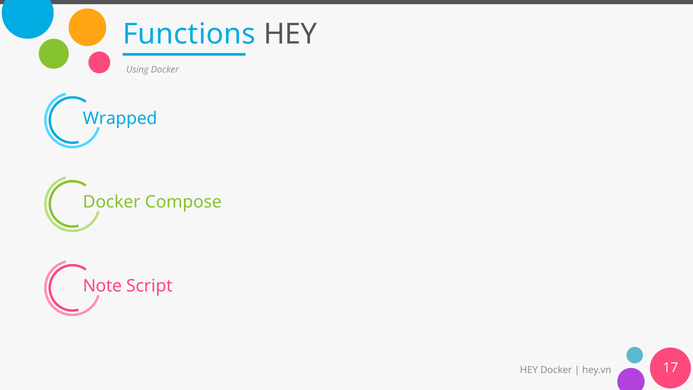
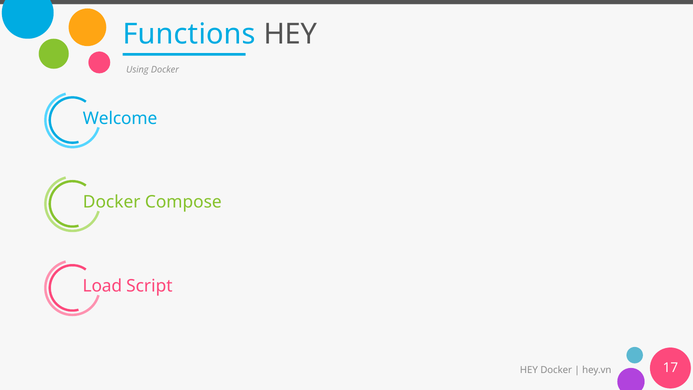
Wrapped: Wrapped -> Welcome
Note: Note -> Load
